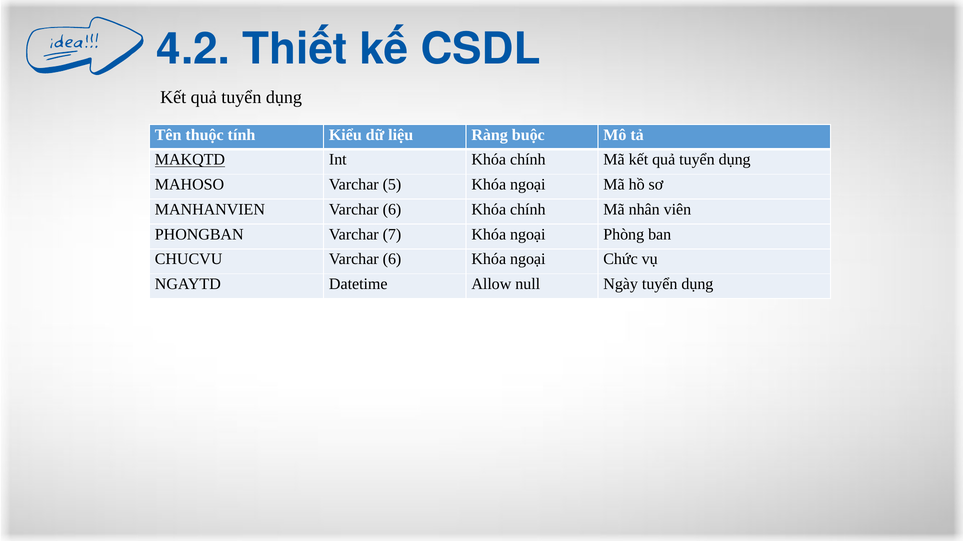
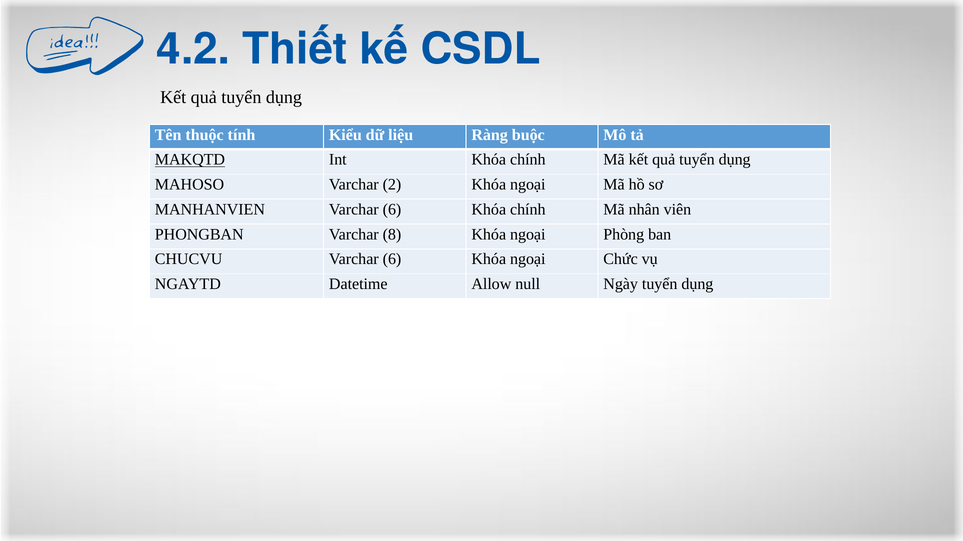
5: 5 -> 2
7: 7 -> 8
